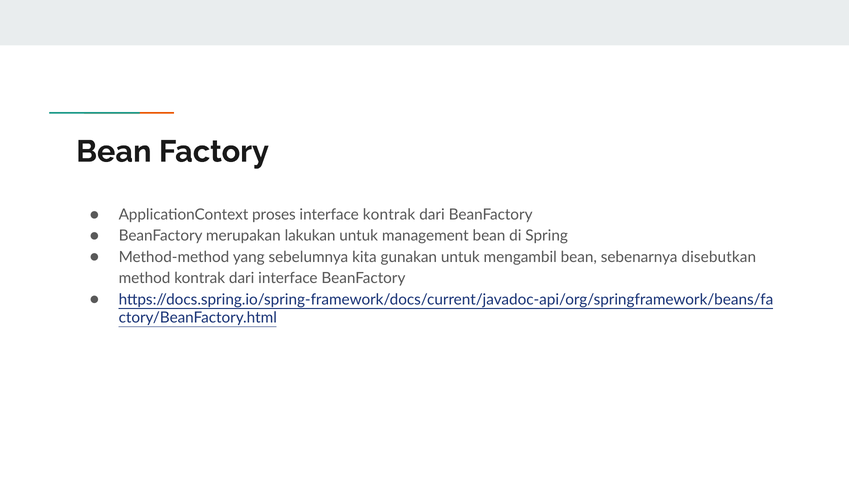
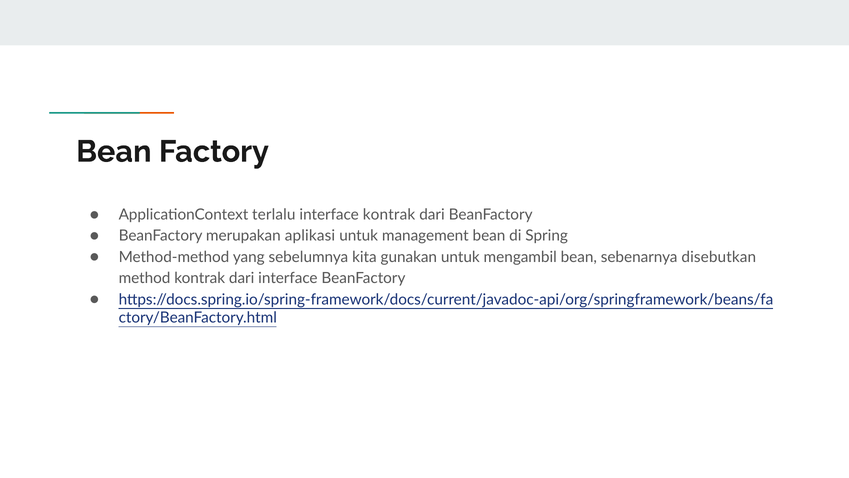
proses: proses -> terlalu
lakukan: lakukan -> aplikasi
